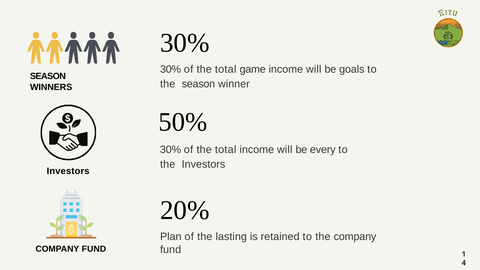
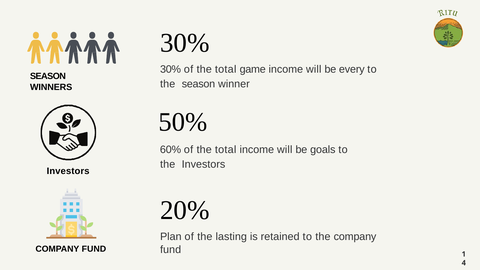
goals: goals -> every
30% at (171, 150): 30% -> 60%
every: every -> goals
